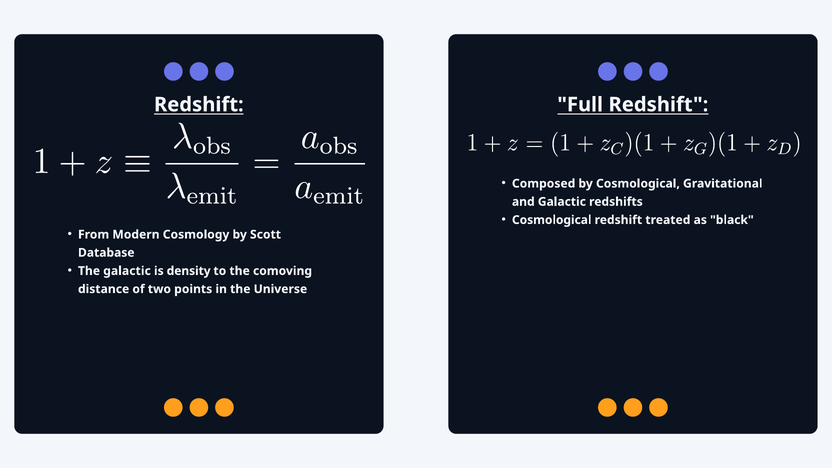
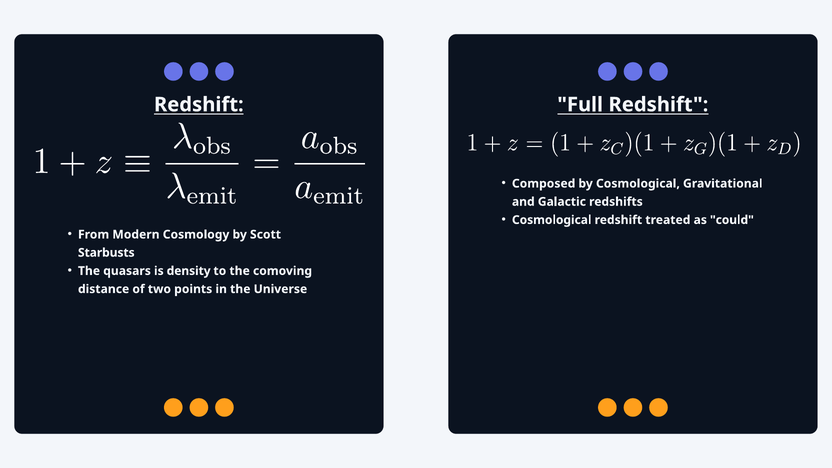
black: black -> could
Database: Database -> Starbusts
The galactic: galactic -> quasars
